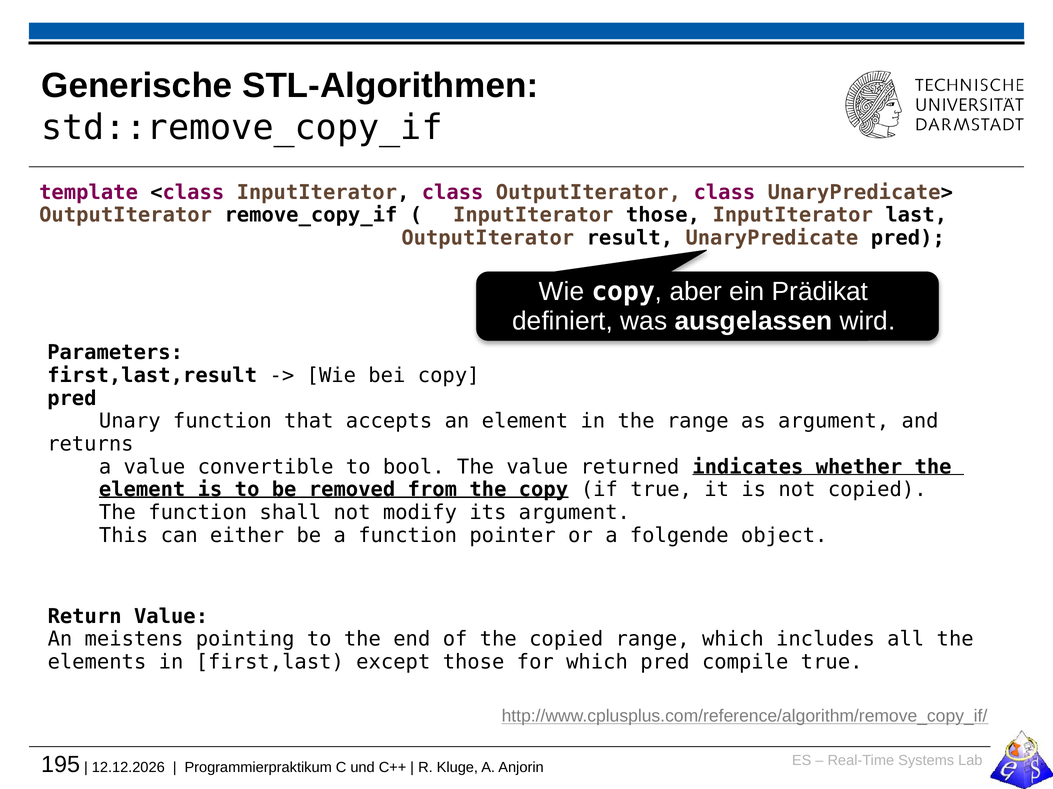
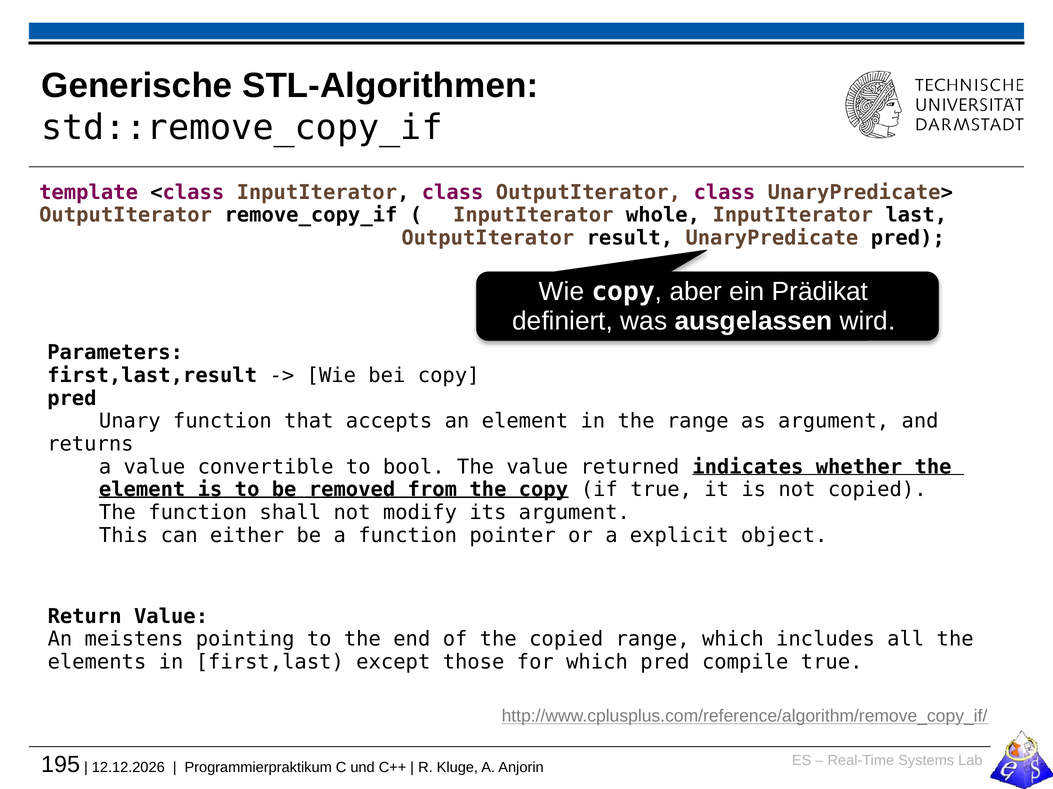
InputIterator those: those -> whole
folgende: folgende -> explicit
